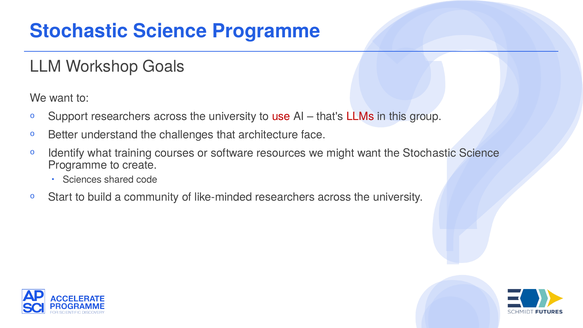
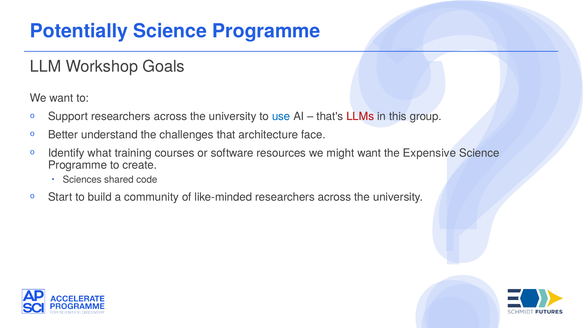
Stochastic at (79, 31): Stochastic -> Potentially
use colour: red -> blue
the Stochastic: Stochastic -> Expensive
